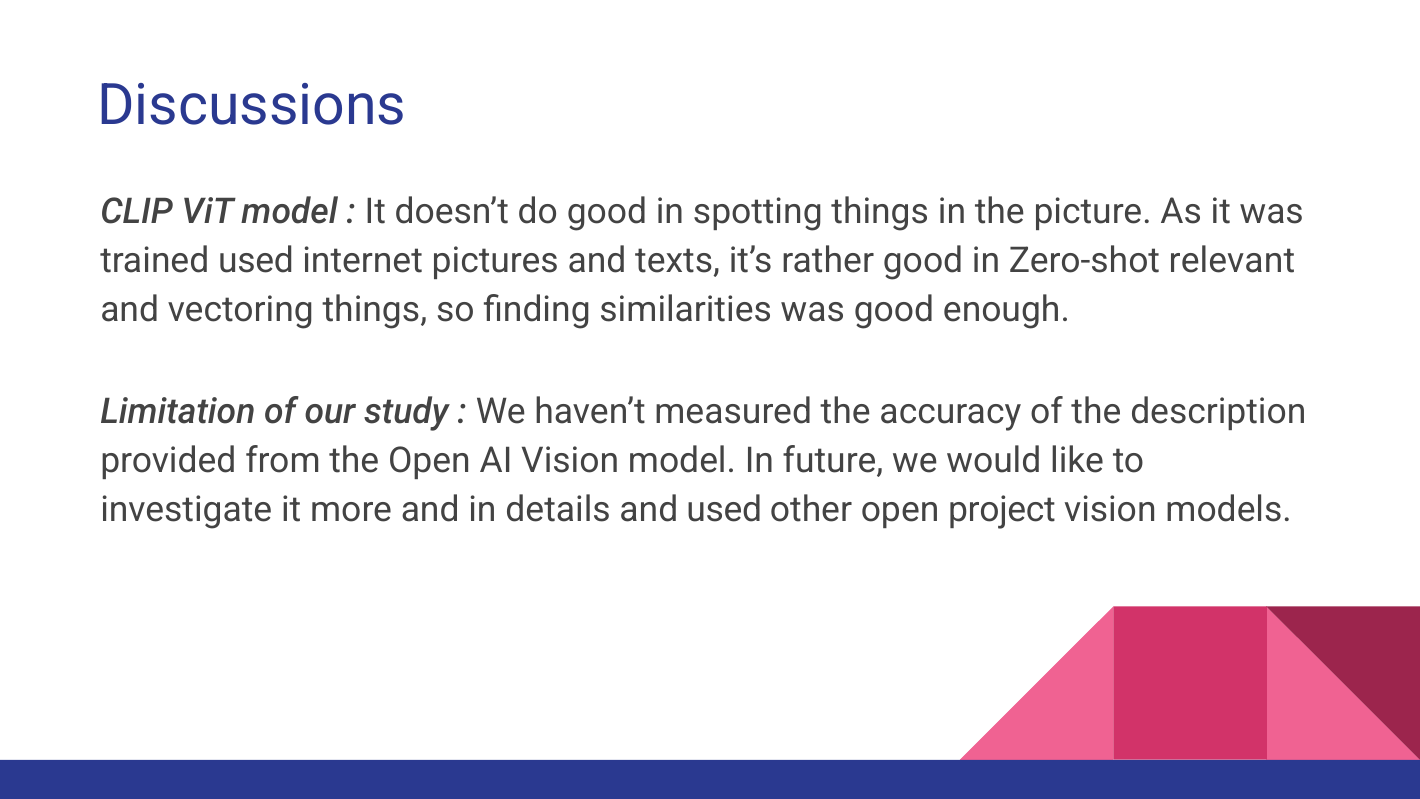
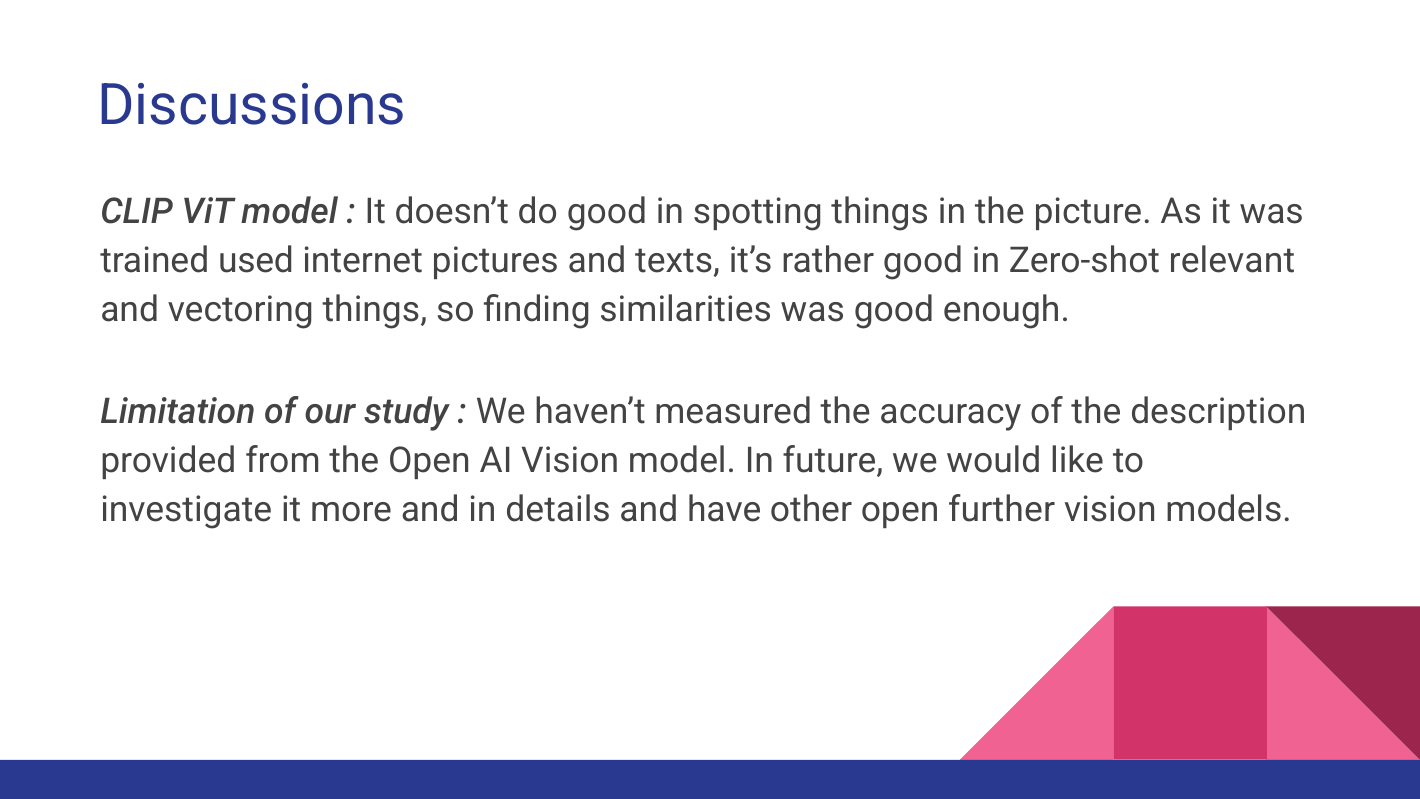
and used: used -> have
project: project -> further
